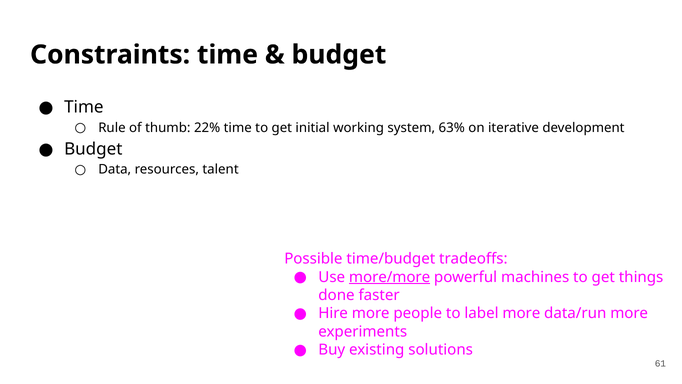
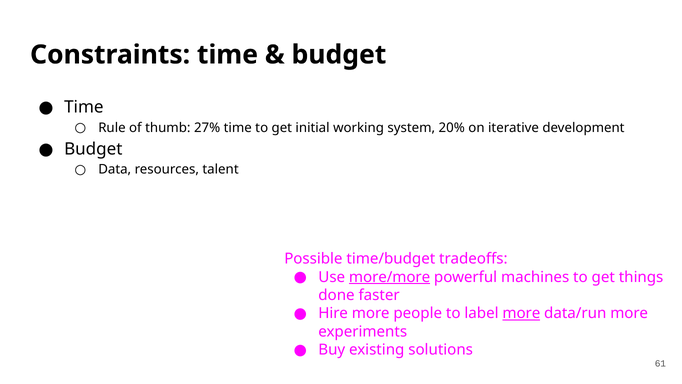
22%: 22% -> 27%
63%: 63% -> 20%
more at (521, 313) underline: none -> present
